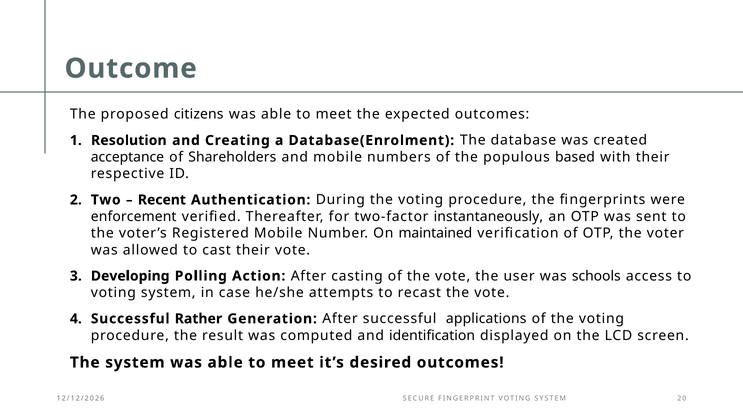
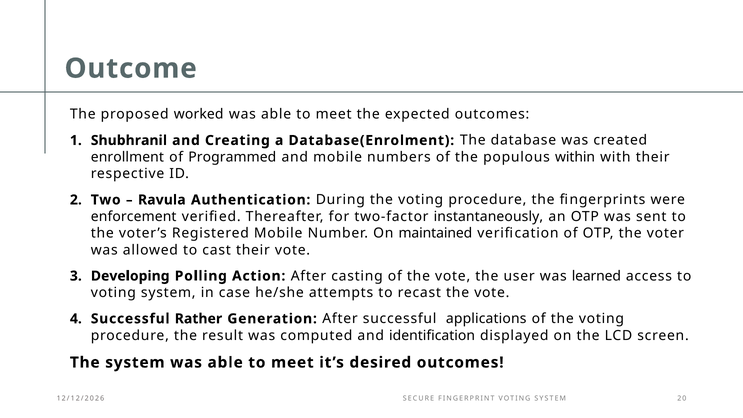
citizens: citizens -> worked
Resolution: Resolution -> Shubhranil
acceptance: acceptance -> enrollment
Shareholders: Shareholders -> Programmed
based: based -> within
Recent: Recent -> Ravula
schools: schools -> learned
